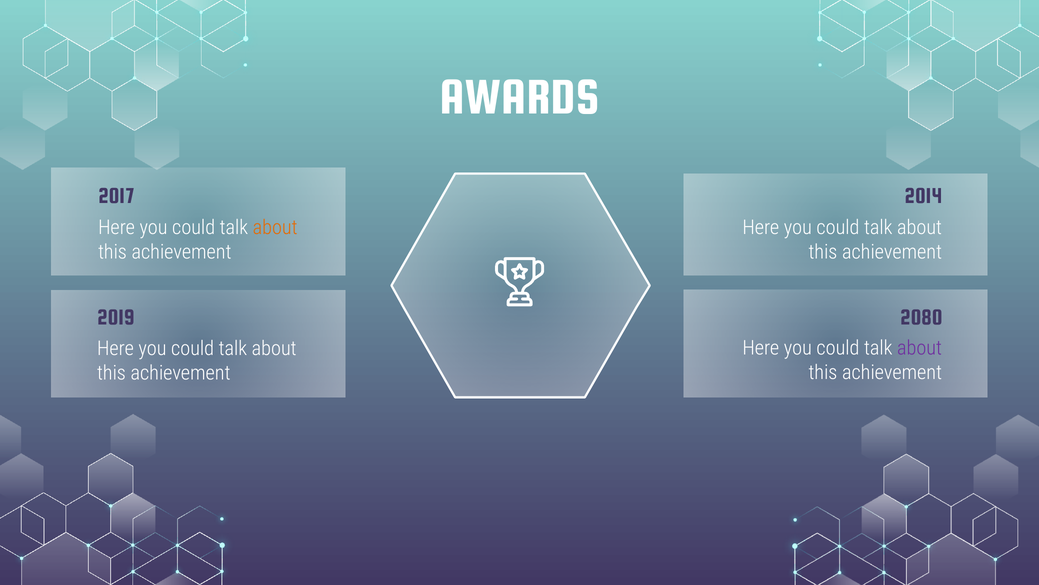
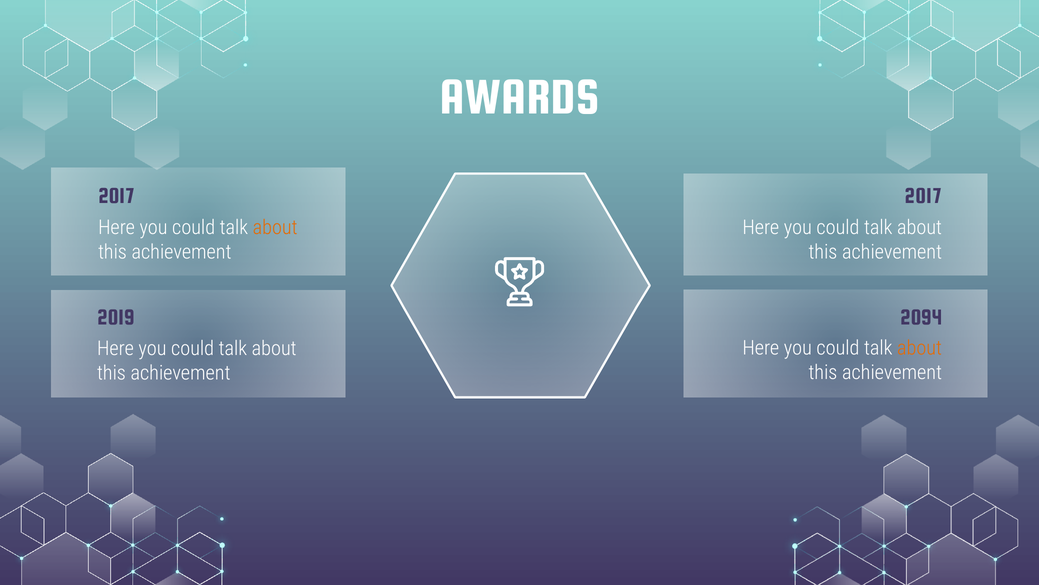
2014 at (923, 196): 2014 -> 2017
2080: 2080 -> 2094
about at (919, 348) colour: purple -> orange
